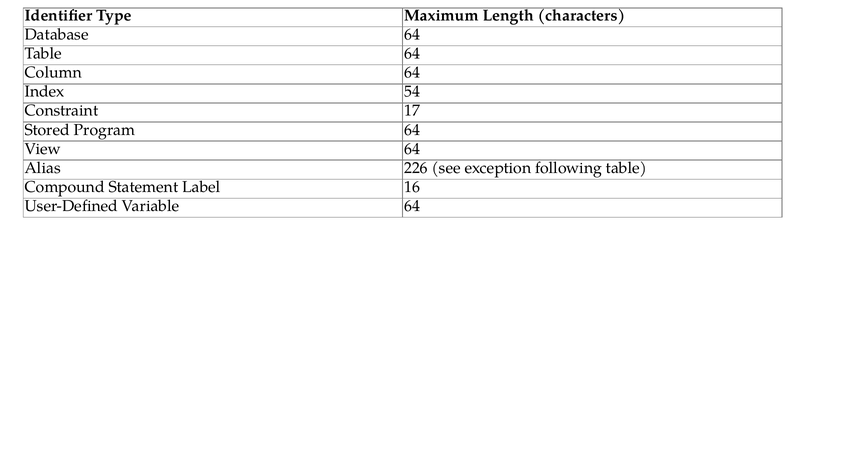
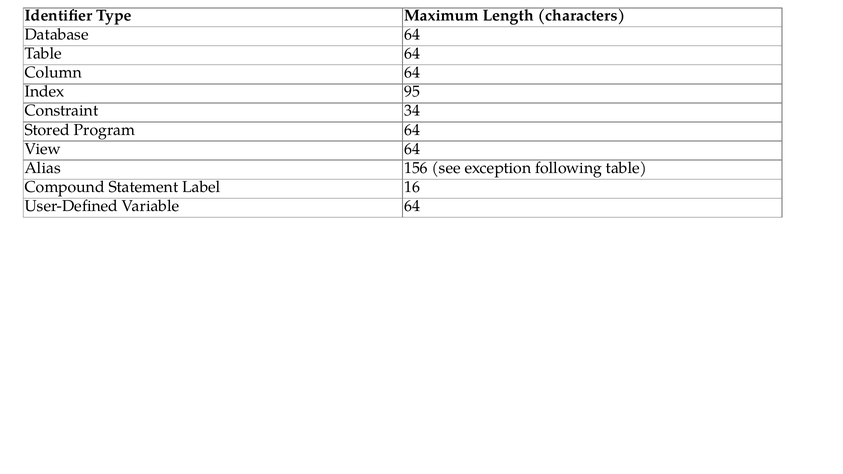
54: 54 -> 95
17: 17 -> 34
226: 226 -> 156
